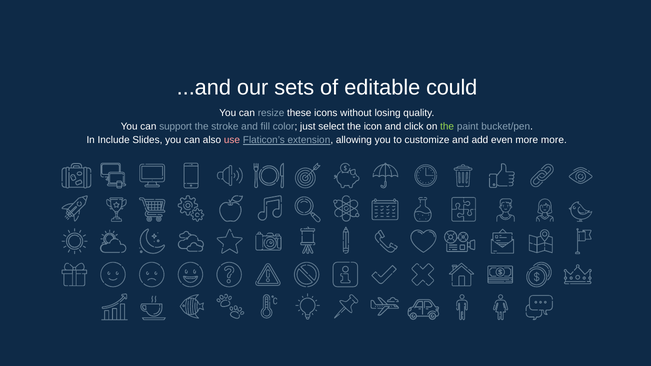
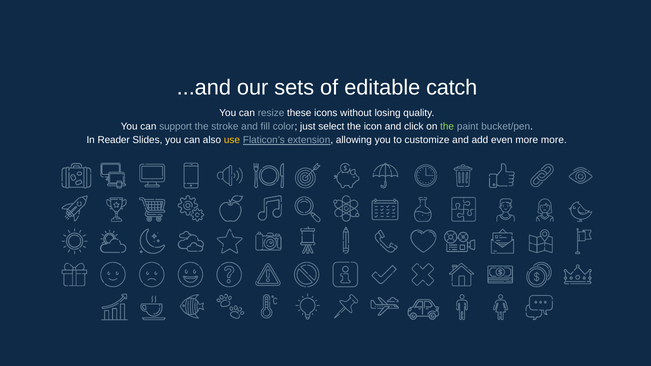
could: could -> catch
Include: Include -> Reader
use colour: pink -> yellow
